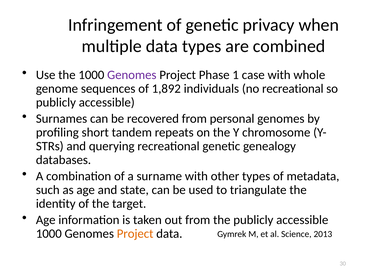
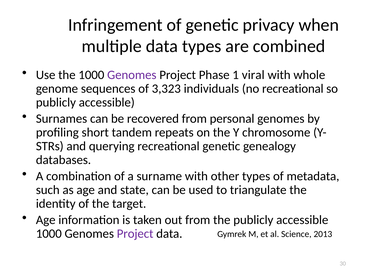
case: case -> viral
1,892: 1,892 -> 3,323
Project at (135, 234) colour: orange -> purple
